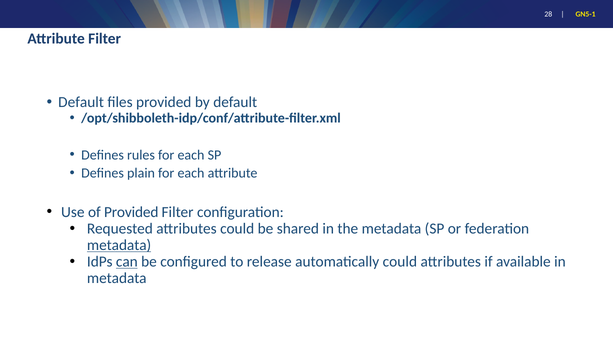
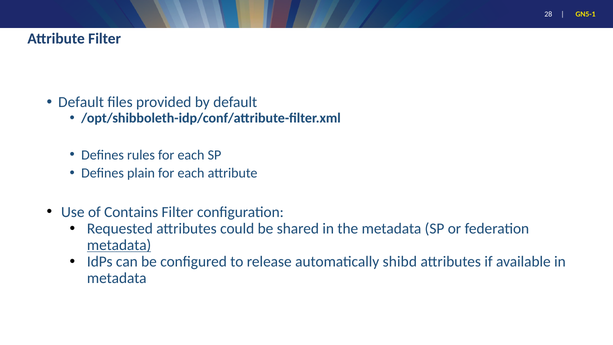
of Provided: Provided -> Contains
can underline: present -> none
automatically could: could -> shibd
